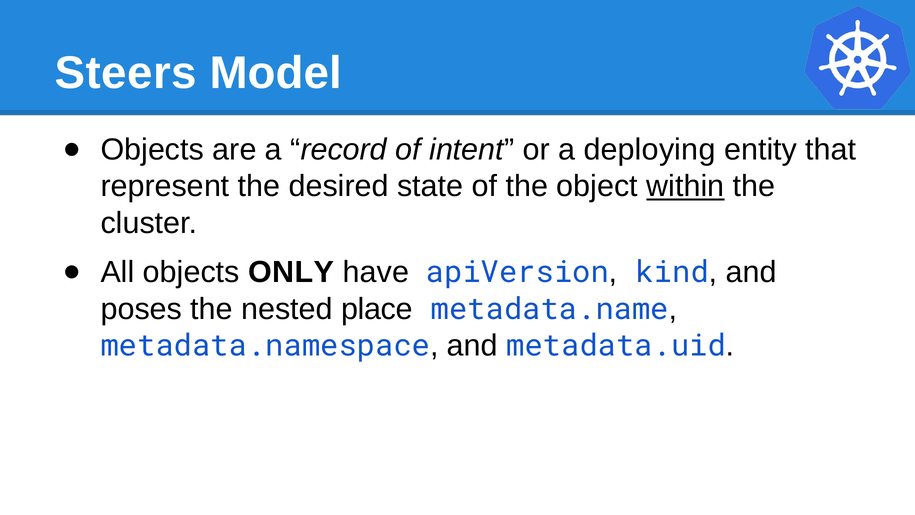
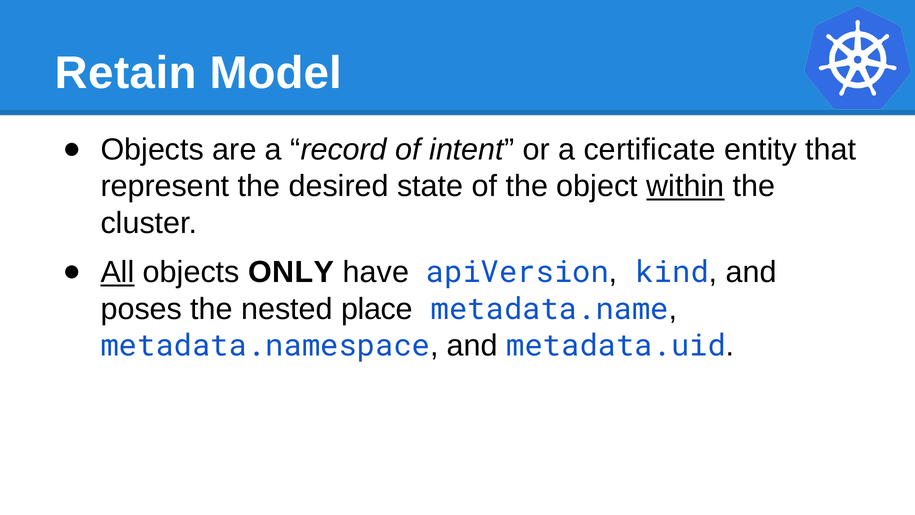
Steers: Steers -> Retain
deploying: deploying -> certificate
All underline: none -> present
